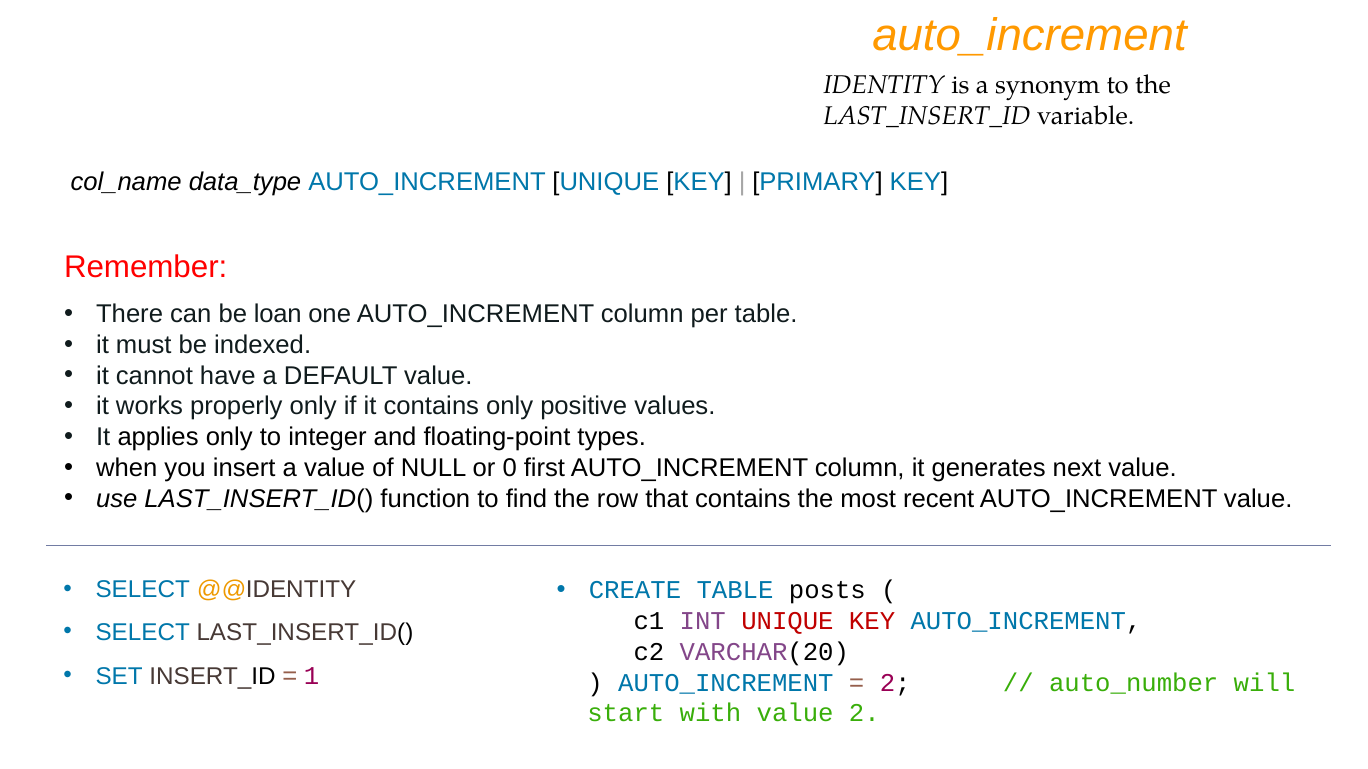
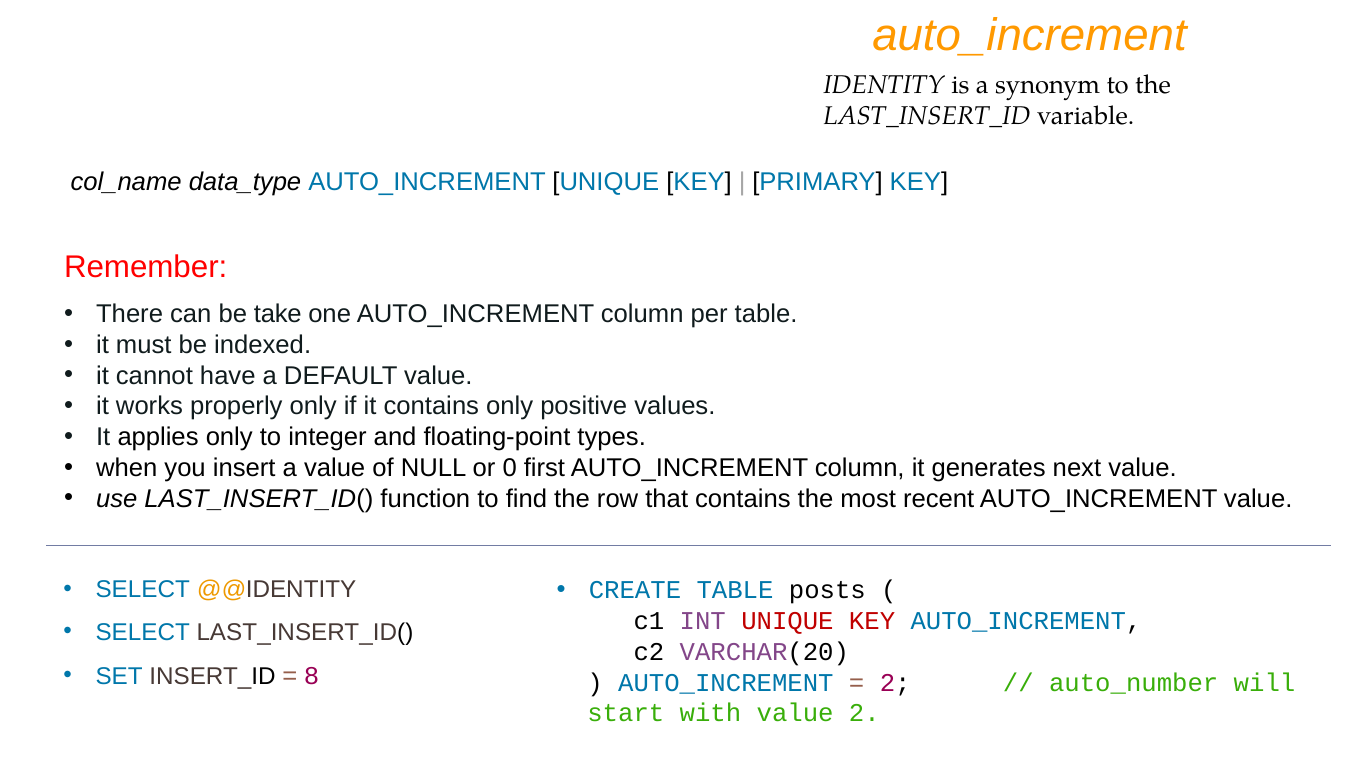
loan: loan -> take
1: 1 -> 8
